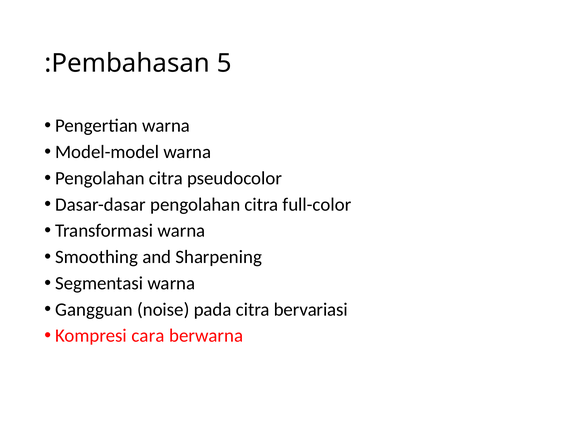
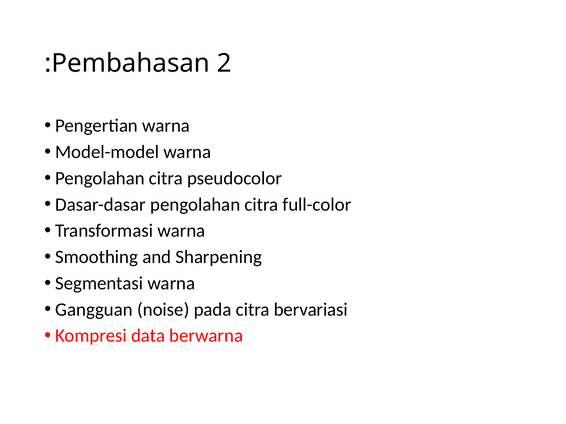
5: 5 -> 2
cara: cara -> data
